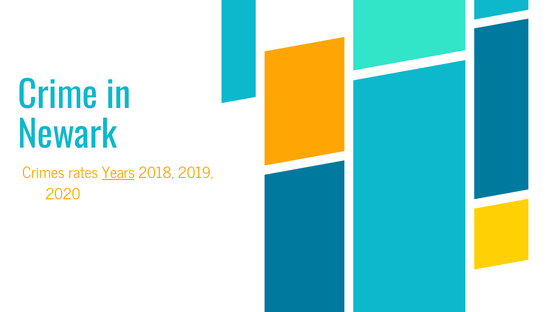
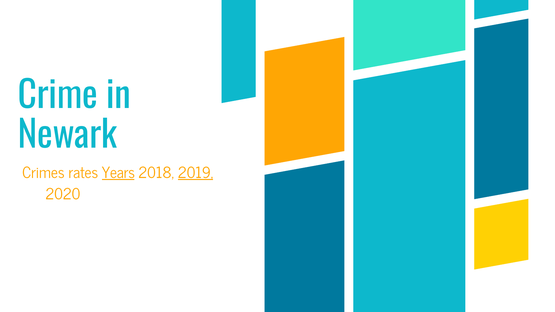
2019 underline: none -> present
